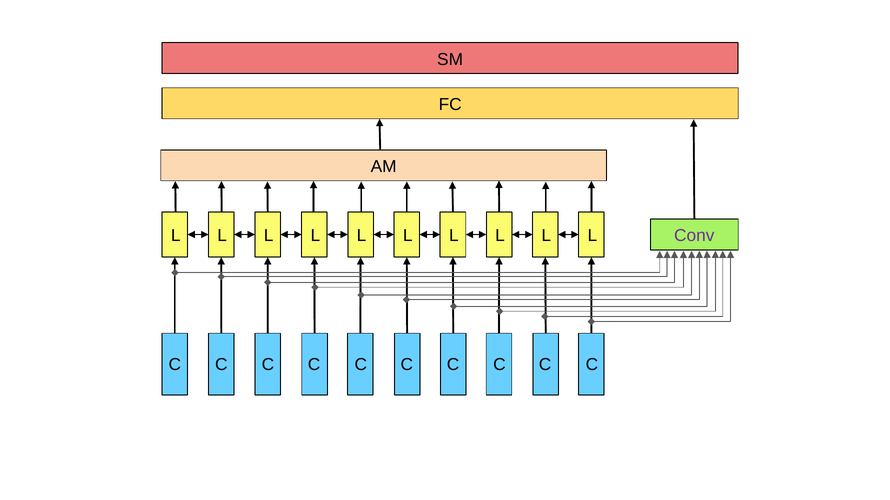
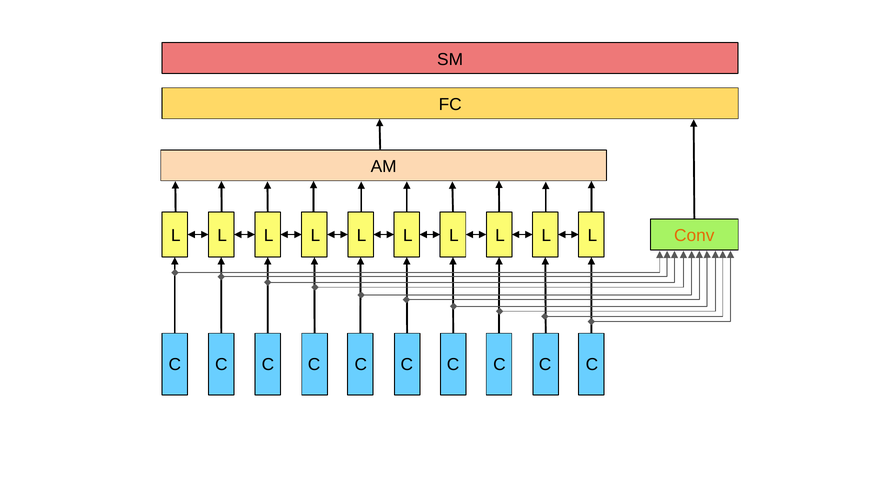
Conv colour: purple -> orange
